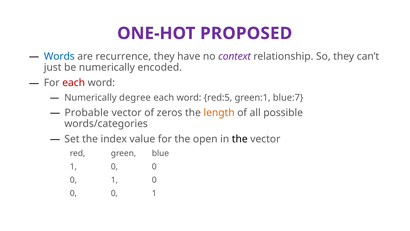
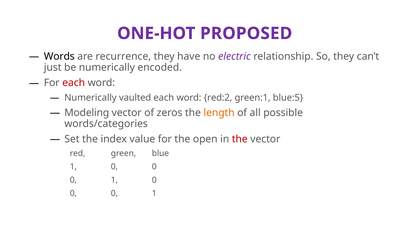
Words colour: blue -> black
context: context -> electric
degree: degree -> vaulted
red:5: red:5 -> red:2
blue:7: blue:7 -> blue:5
Probable: Probable -> Modeling
the at (240, 139) colour: black -> red
